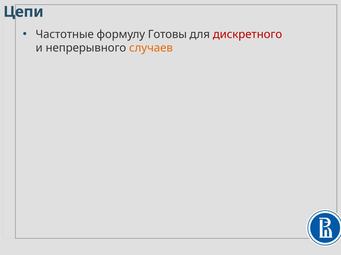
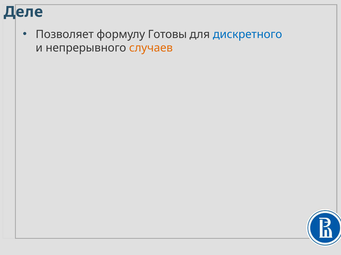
Цепи: Цепи -> Деле
Частотные: Частотные -> Позволяет
дискретного colour: red -> blue
